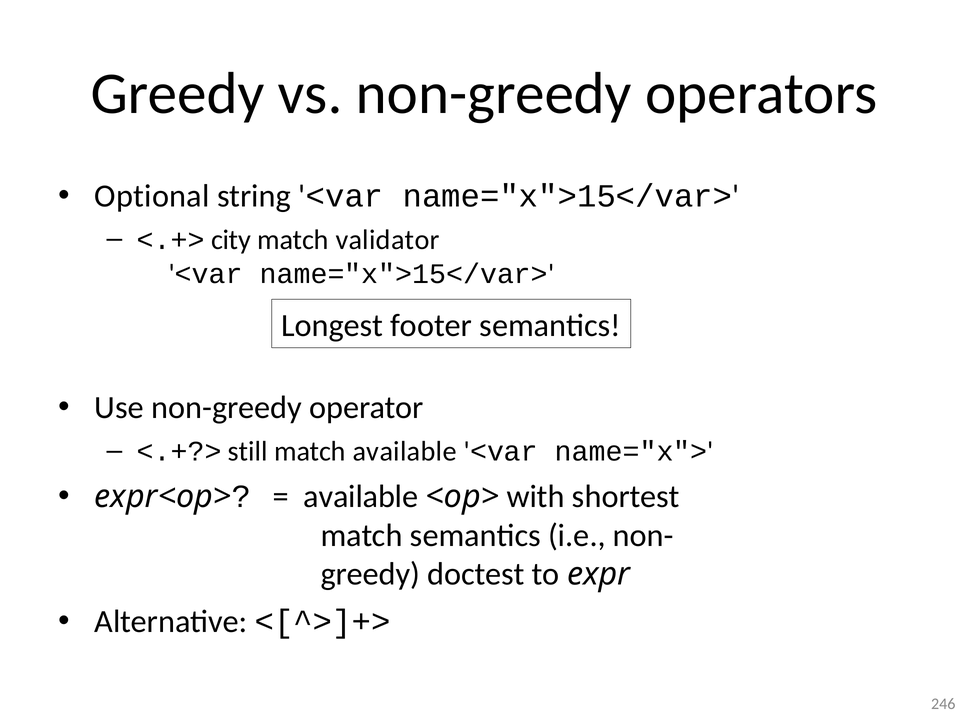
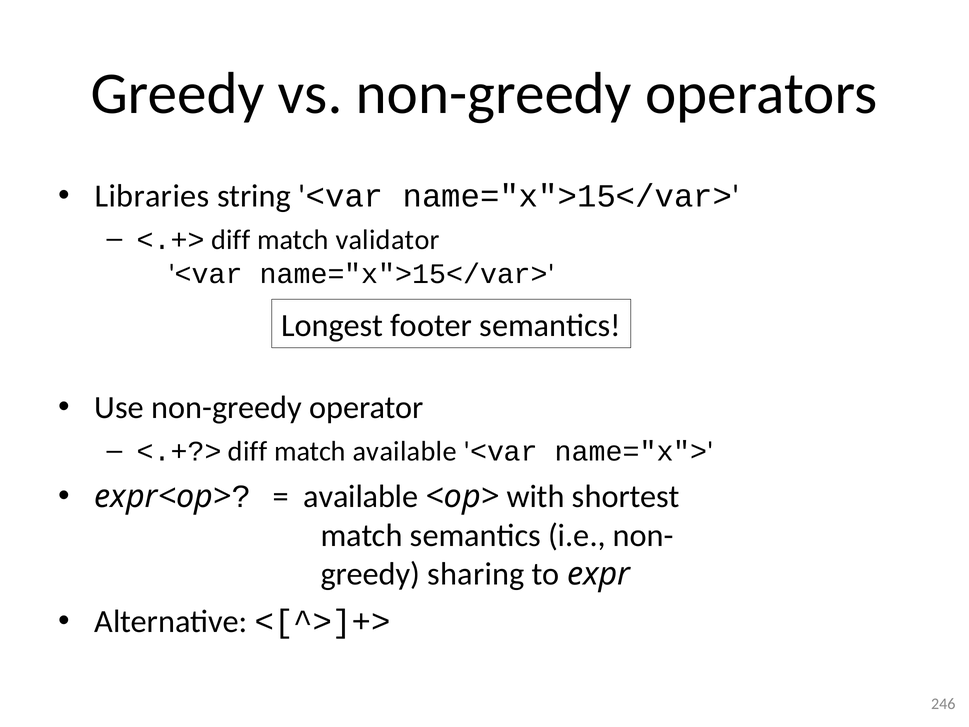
Optional: Optional -> Libraries
city at (231, 240): city -> diff
still at (248, 451): still -> diff
doctest: doctest -> sharing
